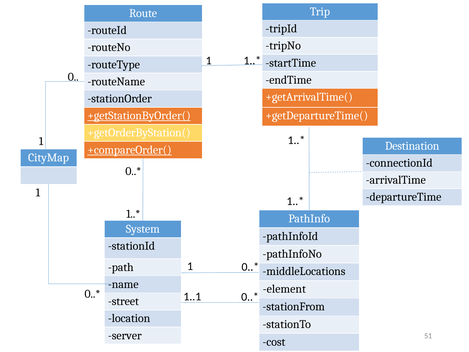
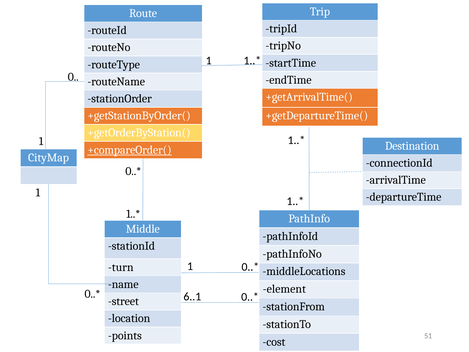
+getStationByOrder( underline: present -> none
System: System -> Middle
path: path -> turn
1..1: 1..1 -> 6..1
server: server -> points
